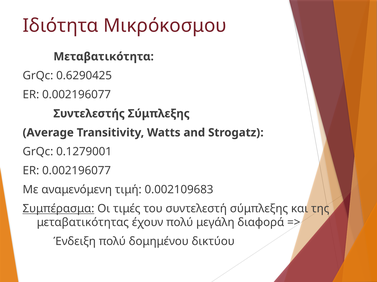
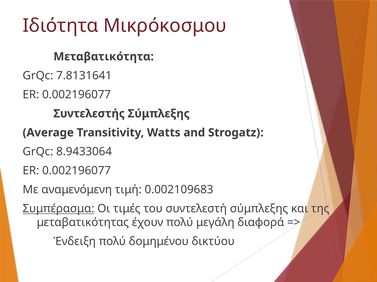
0.6290425: 0.6290425 -> 7.8131641
0.1279001: 0.1279001 -> 8.9433064
